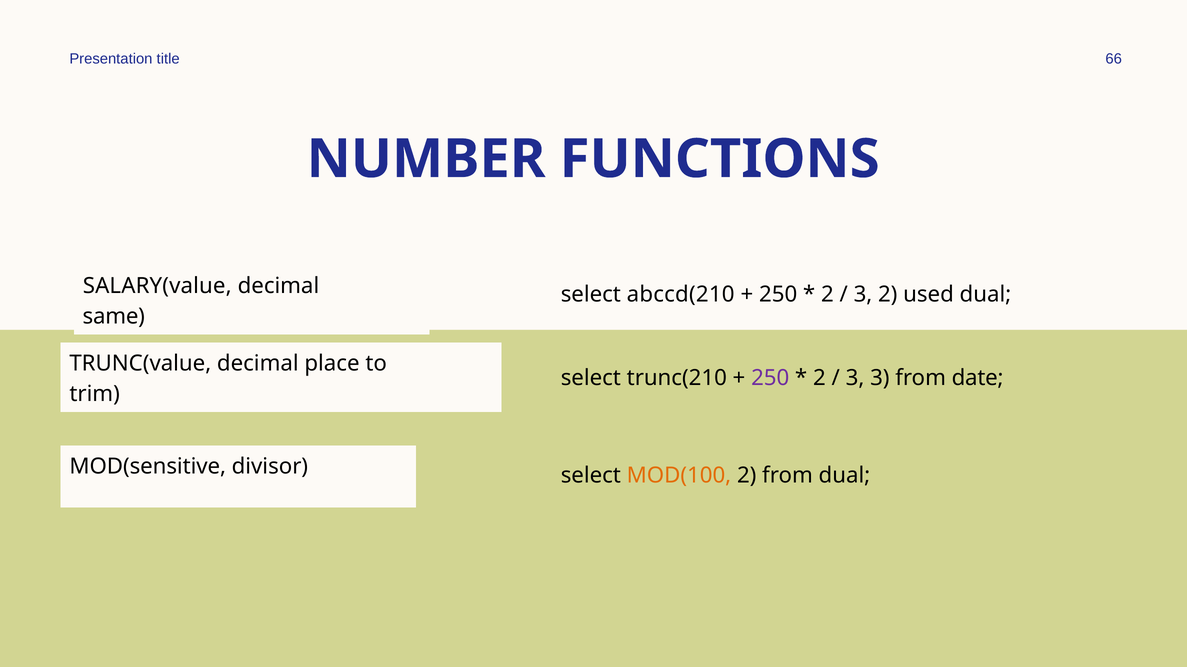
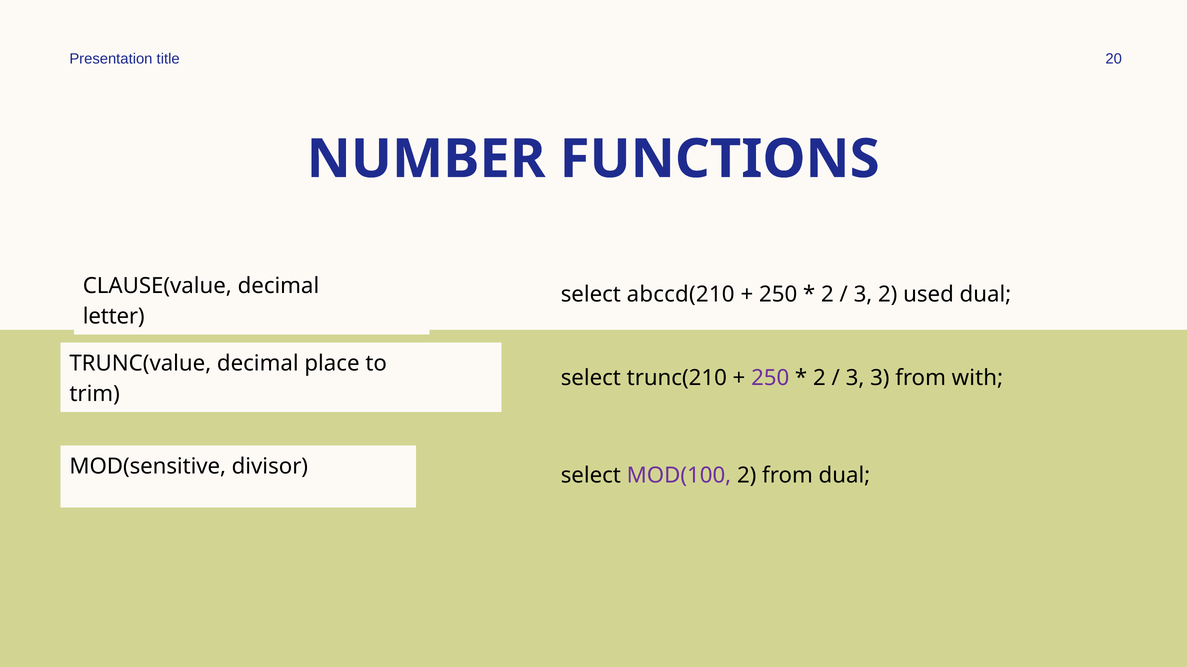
66: 66 -> 20
SALARY(value: SALARY(value -> CLAUSE(value
same: same -> letter
date: date -> with
MOD(100 colour: orange -> purple
